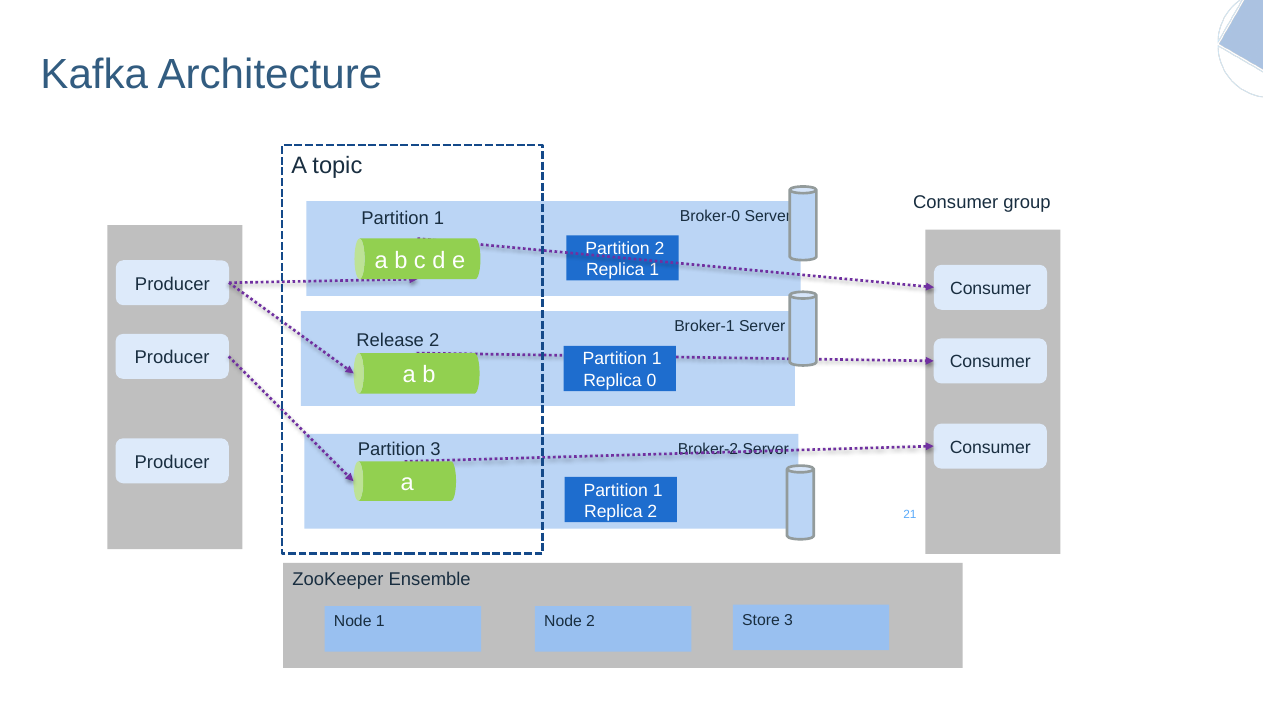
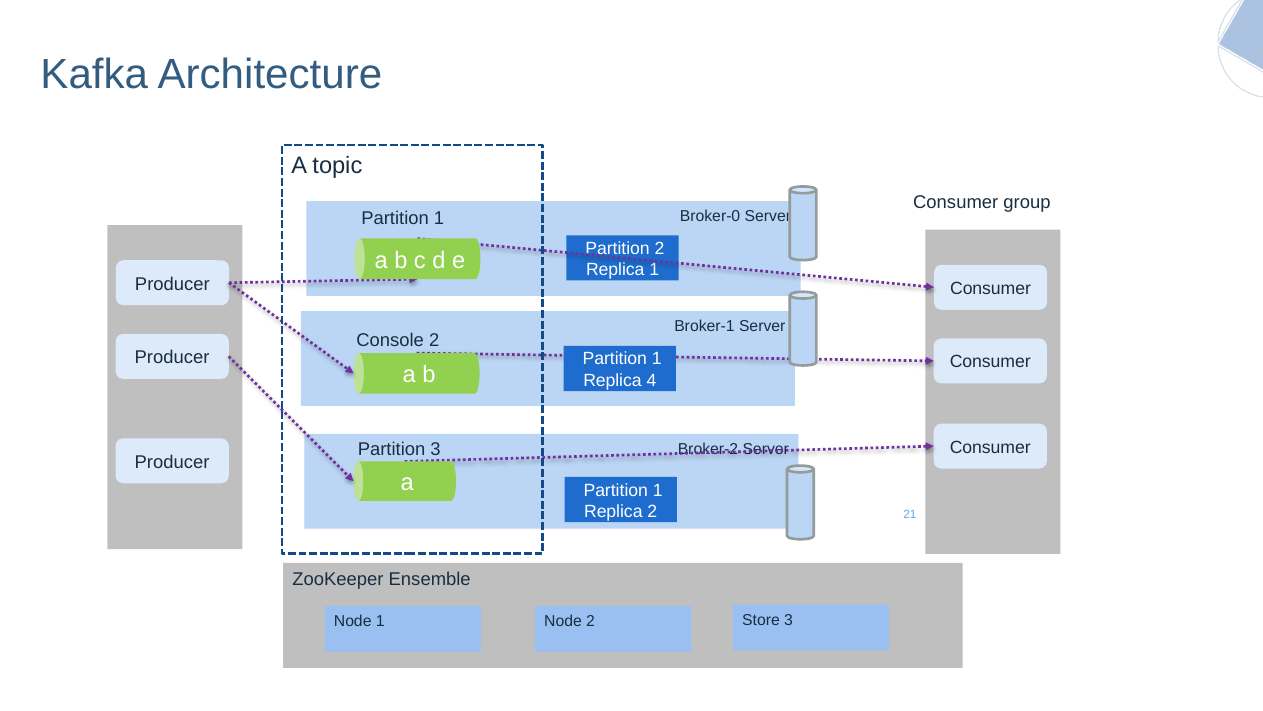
Release: Release -> Console
0: 0 -> 4
